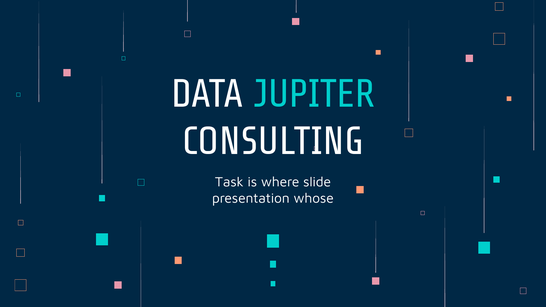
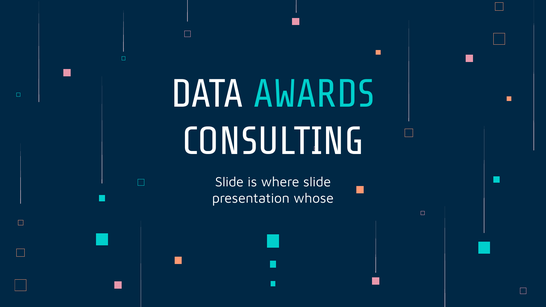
JUPITER: JUPITER -> AWARDS
Task at (229, 182): Task -> Slide
